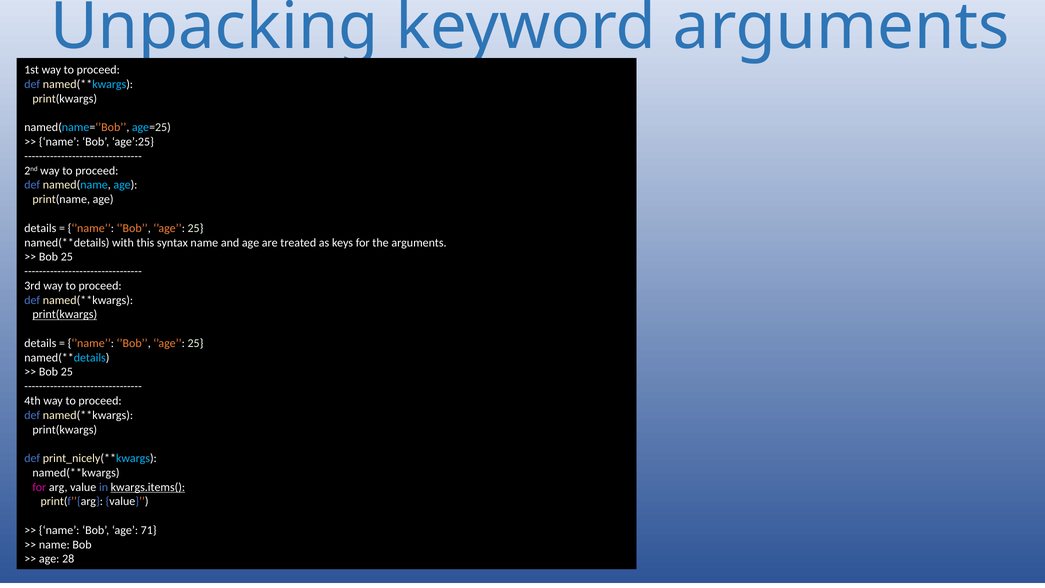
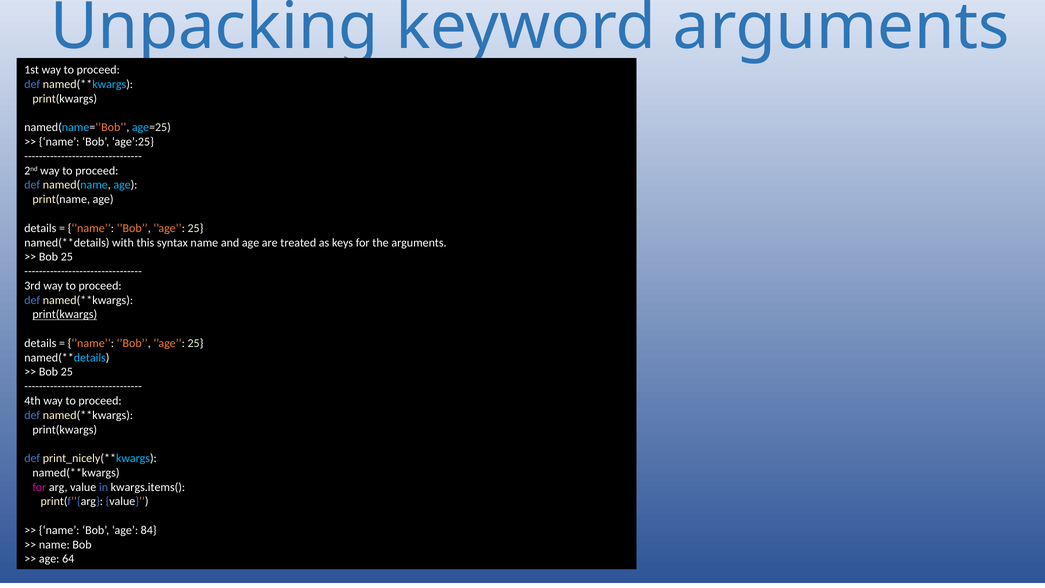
kwargs.items( underline: present -> none
71: 71 -> 84
28: 28 -> 64
